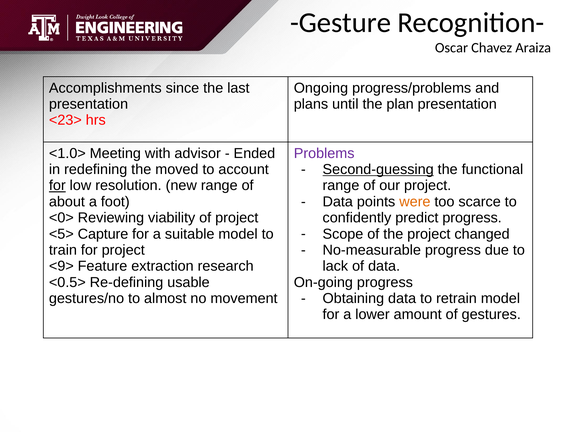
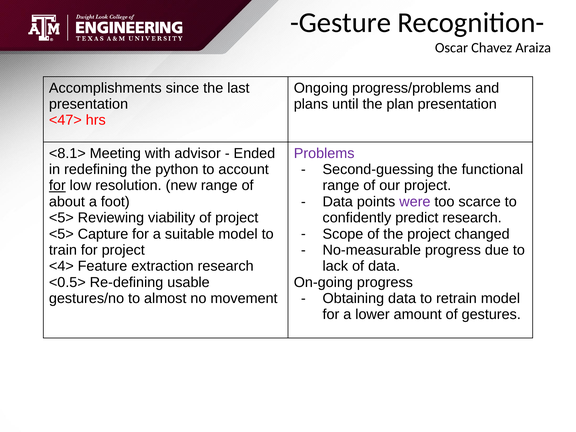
<23>: <23> -> <47>
<1.0>: <1.0> -> <8.1>
moved: moved -> python
Second-guessing underline: present -> none
were colour: orange -> purple
<0> at (61, 218): <0> -> <5>
predict progress: progress -> research
<9>: <9> -> <4>
